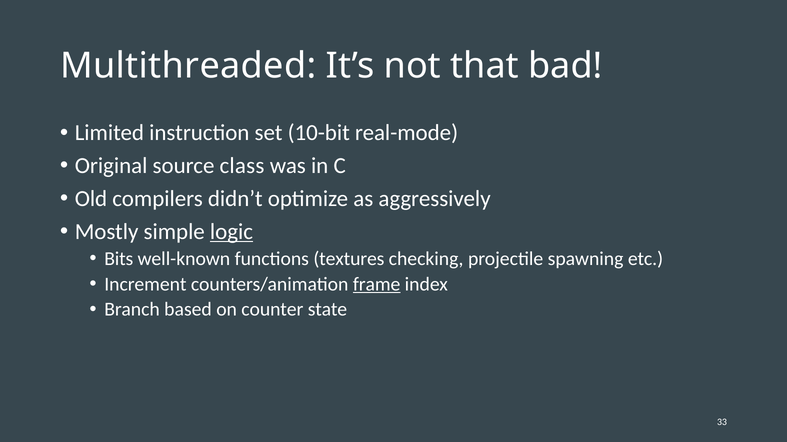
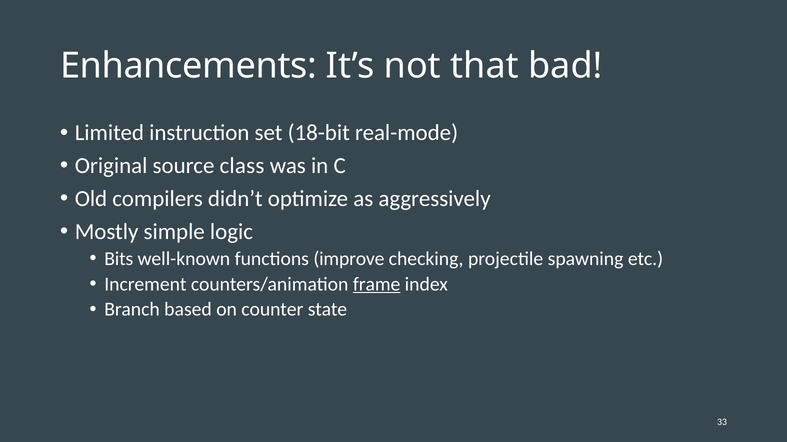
Multithreaded: Multithreaded -> Enhancements
10-bit: 10-bit -> 18-bit
logic underline: present -> none
textures: textures -> improve
